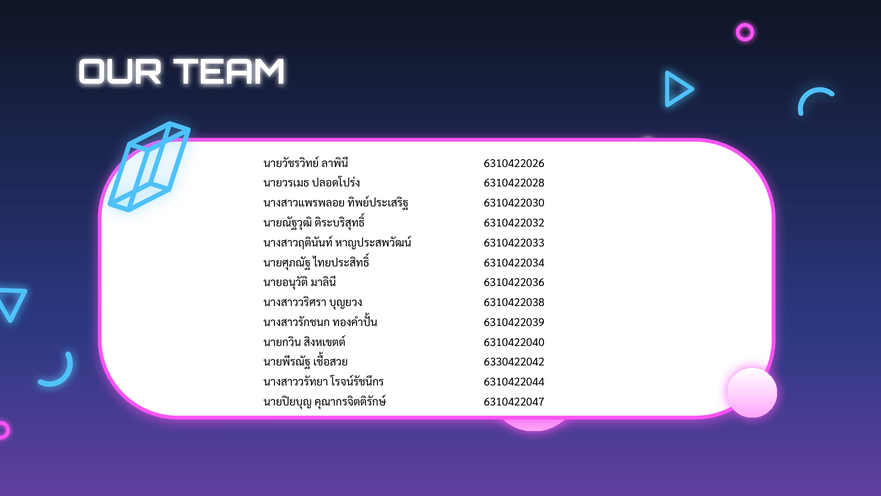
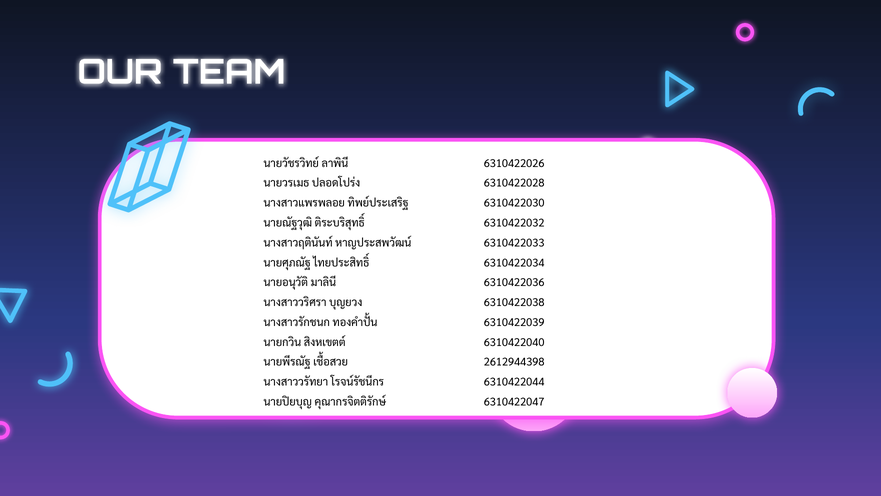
6330422042: 6330422042 -> 2612944398
